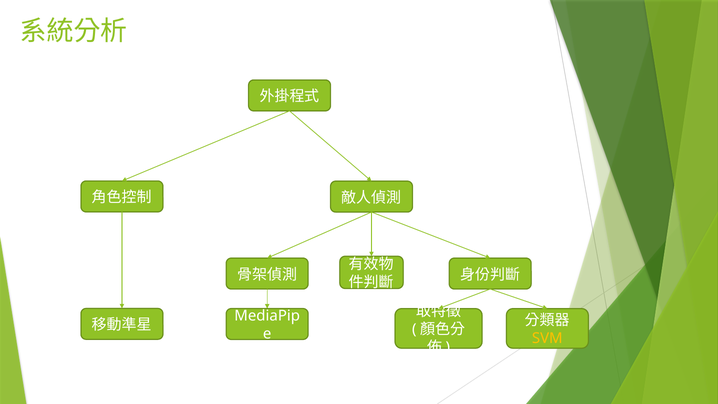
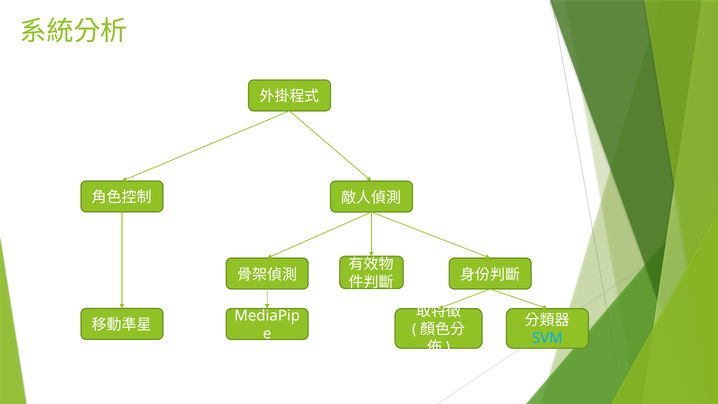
SVM colour: yellow -> light blue
